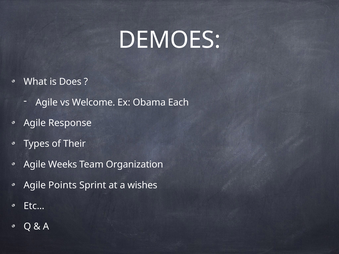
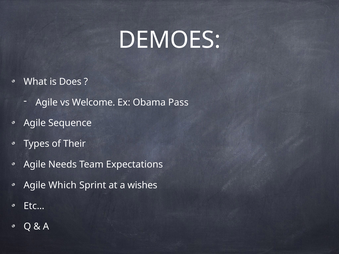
Each: Each -> Pass
Response: Response -> Sequence
Weeks: Weeks -> Needs
Organization: Organization -> Expectations
Points: Points -> Which
